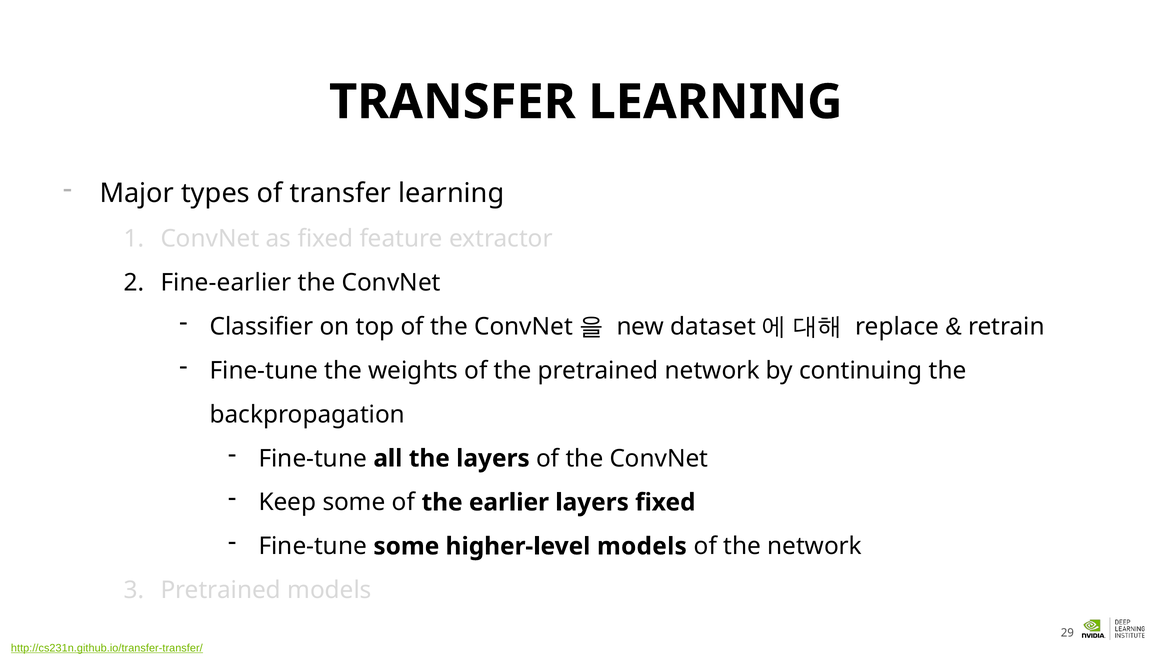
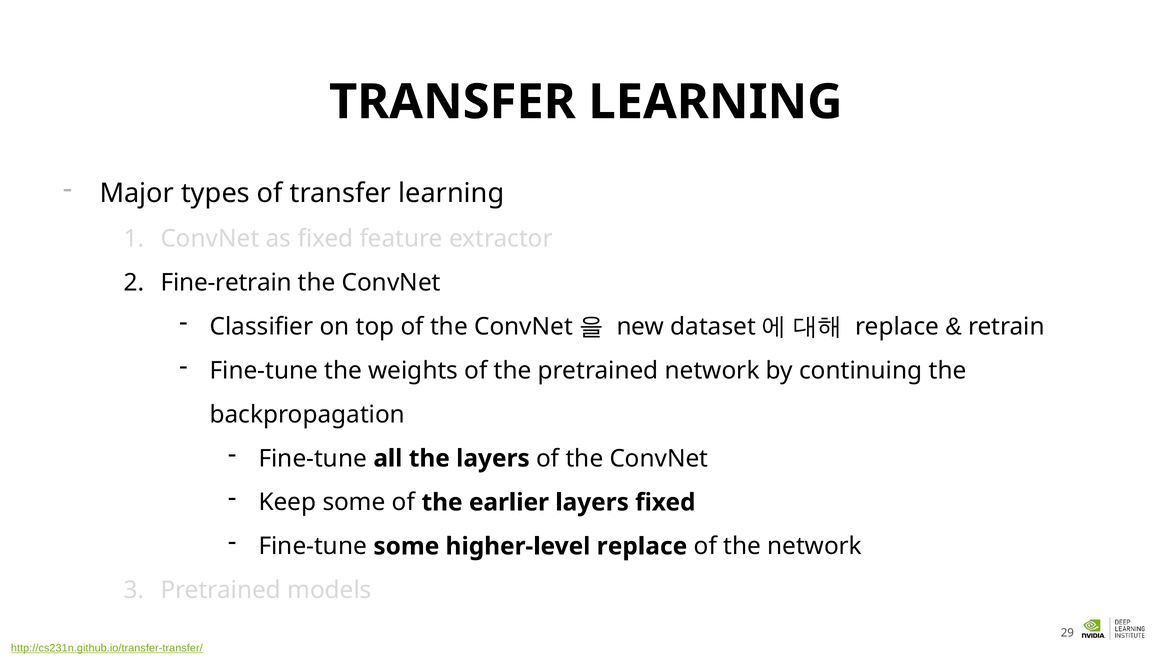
Fine-earlier: Fine-earlier -> Fine-retrain
higher-level models: models -> replace
